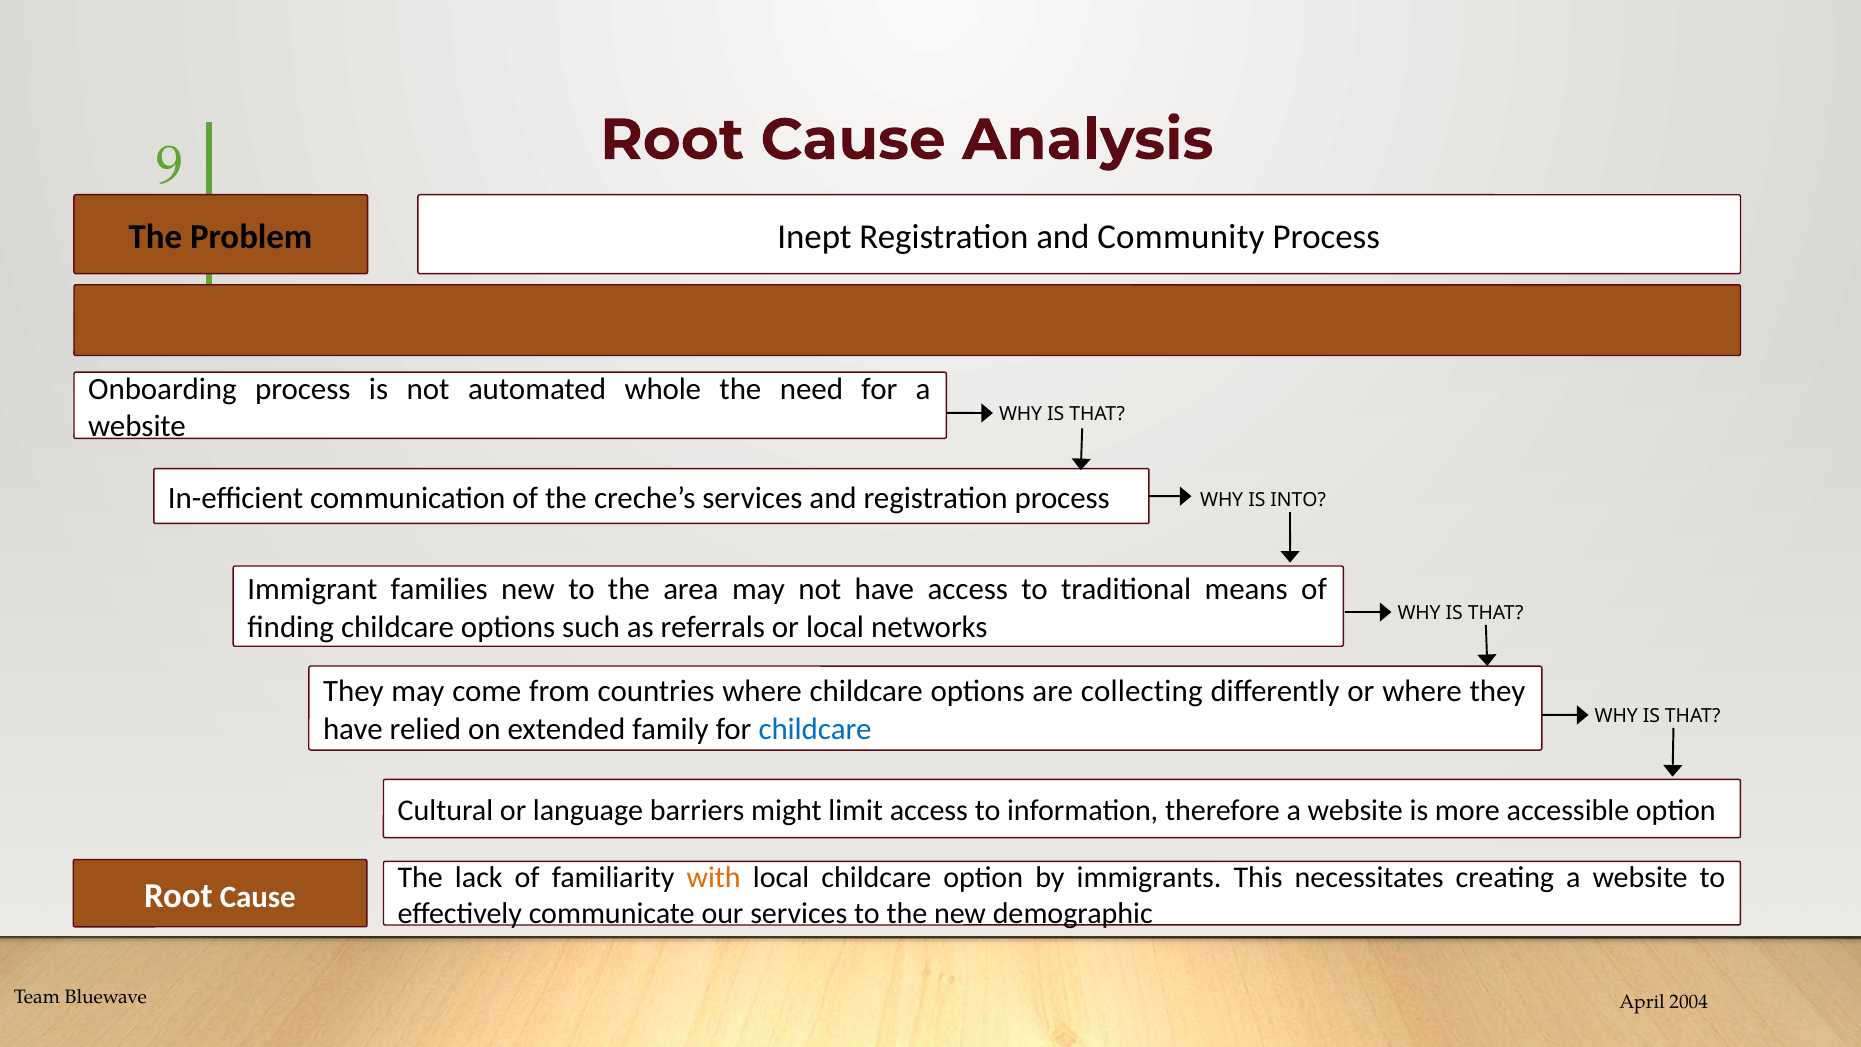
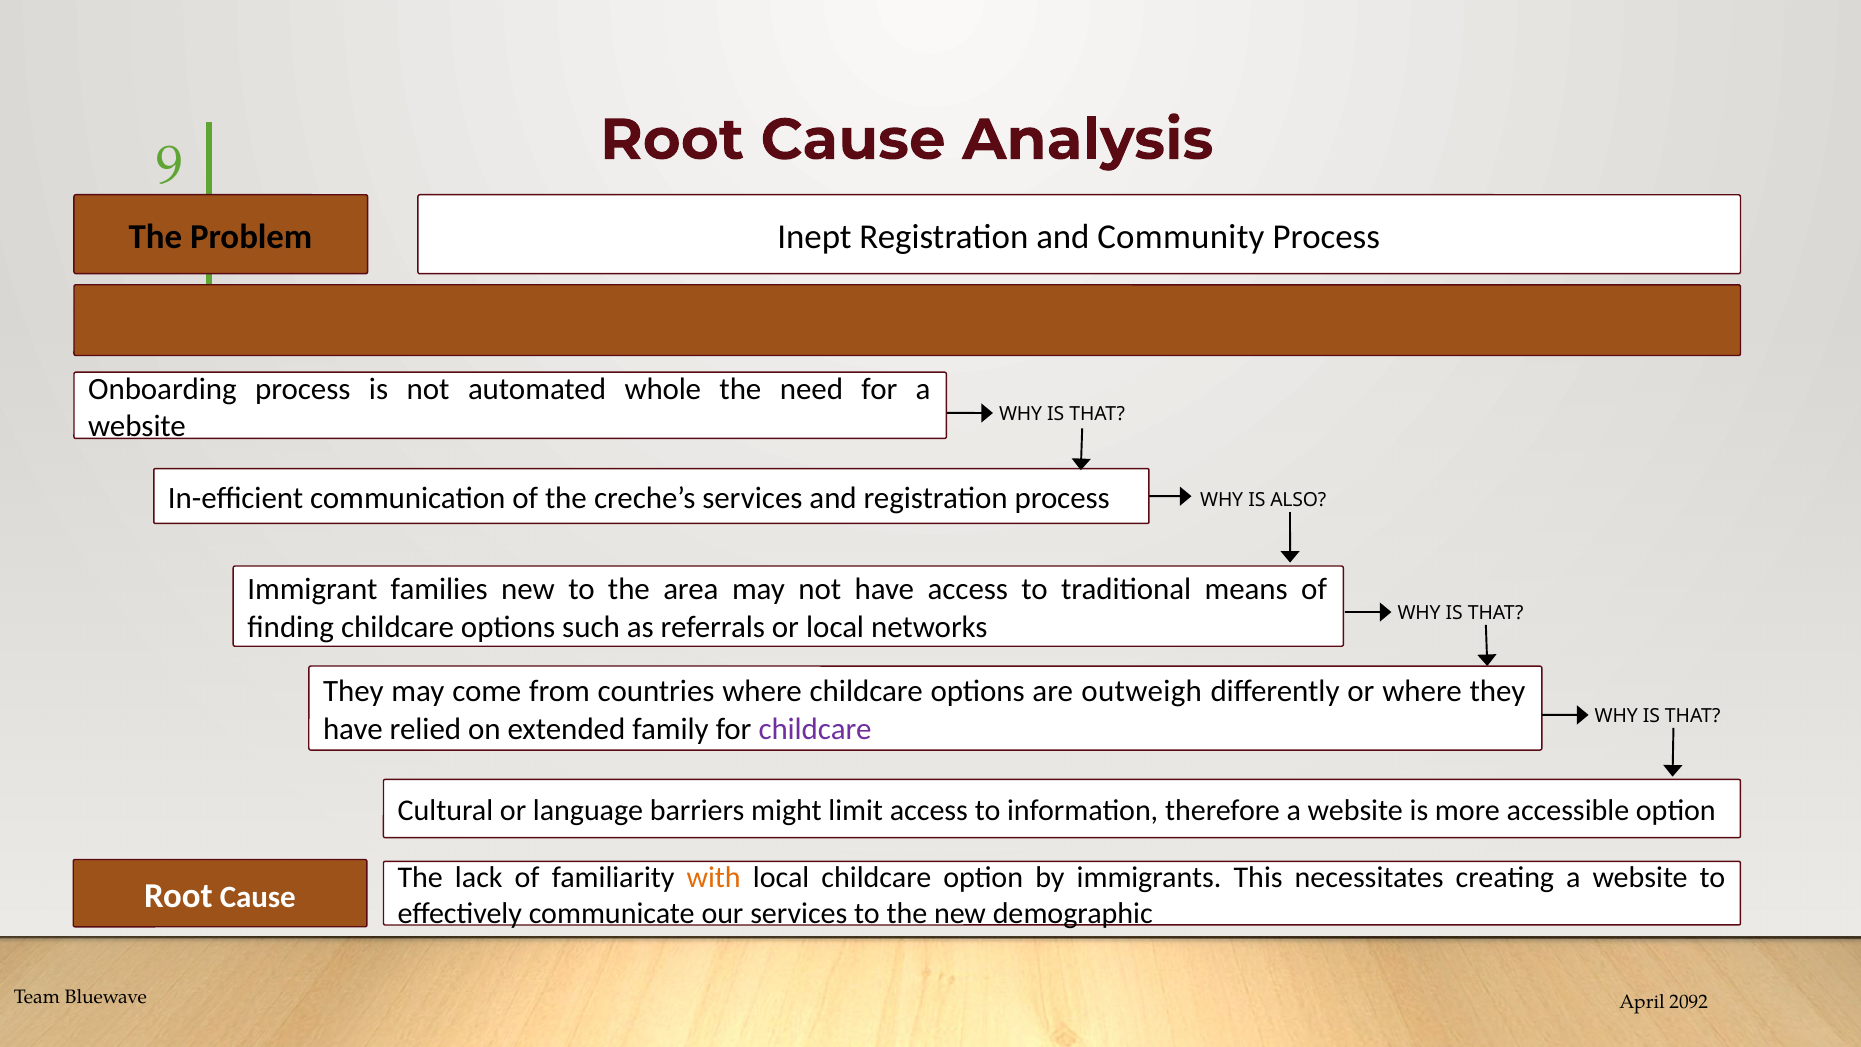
INTO: INTO -> ALSO
collecting: collecting -> outweigh
childcare at (815, 729) colour: blue -> purple
2004: 2004 -> 2092
